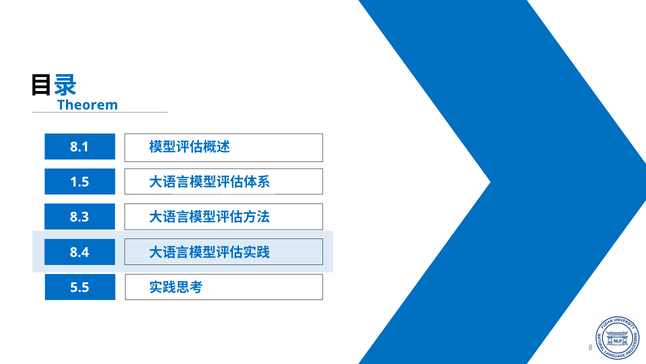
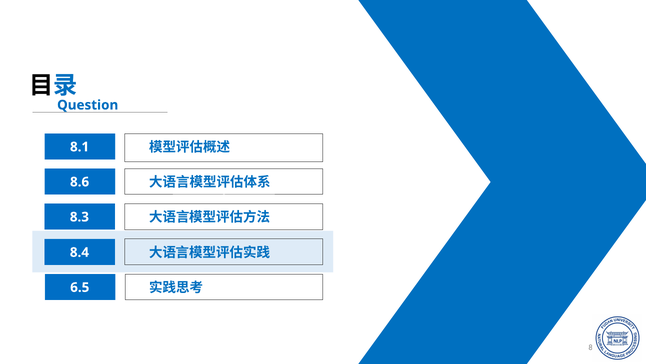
Theorem: Theorem -> Question
1.5: 1.5 -> 8.6
5.5: 5.5 -> 6.5
